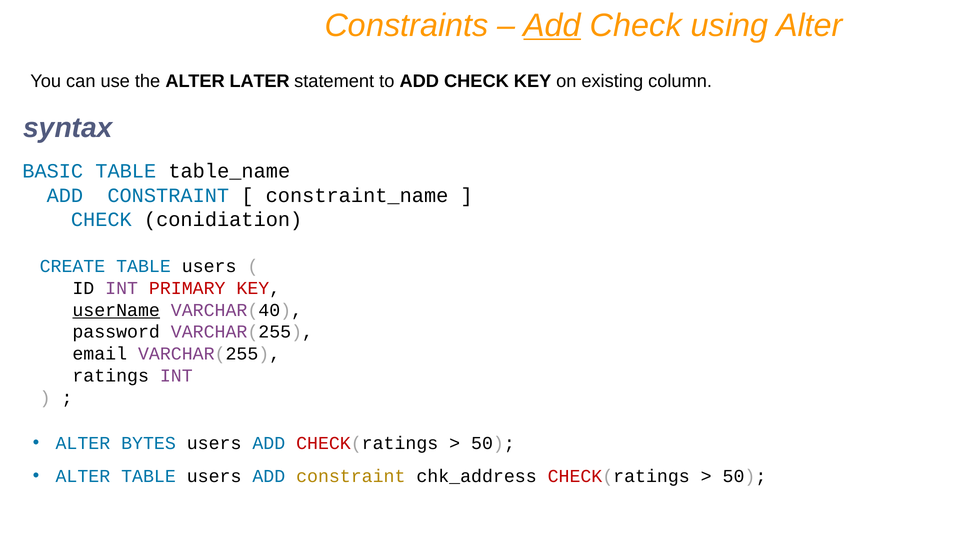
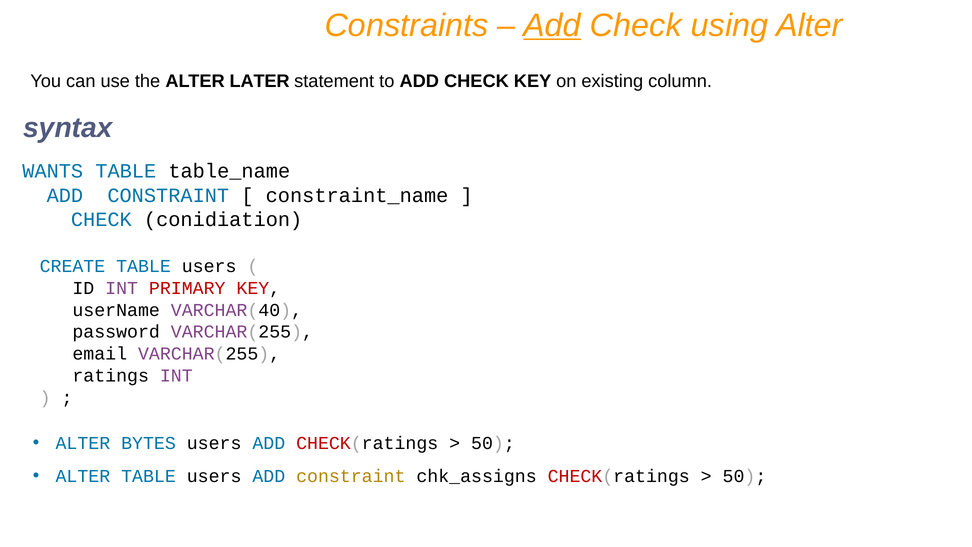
BASIC: BASIC -> WANTS
userName underline: present -> none
chk_address: chk_address -> chk_assigns
